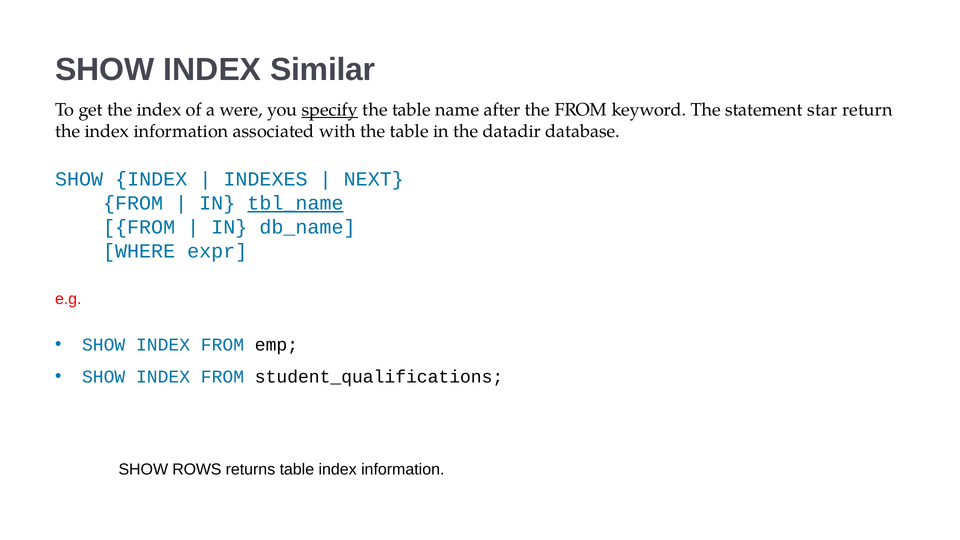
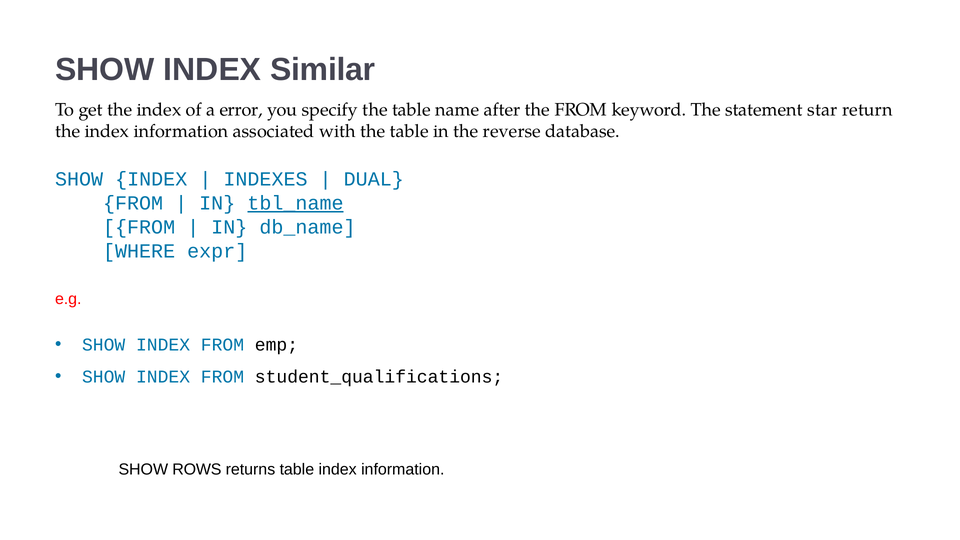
were: were -> error
specify underline: present -> none
datadir: datadir -> reverse
NEXT: NEXT -> DUAL
